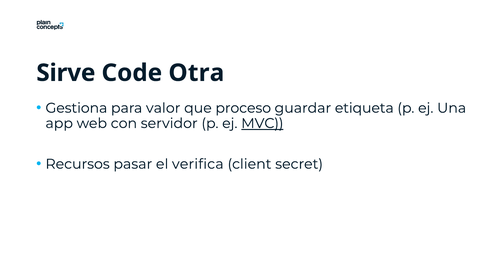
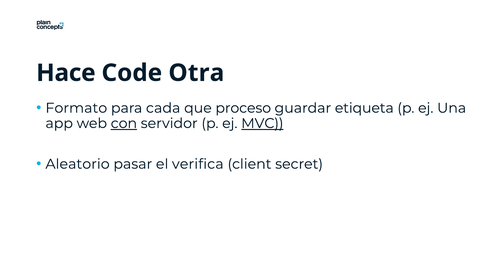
Sirve: Sirve -> Hace
Gestiona: Gestiona -> Formato
valor: valor -> cada
con underline: none -> present
Recursos: Recursos -> Aleatorio
